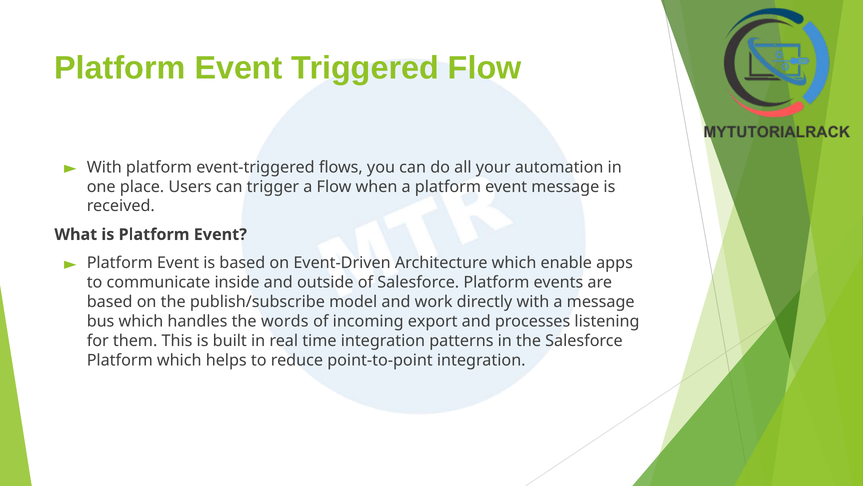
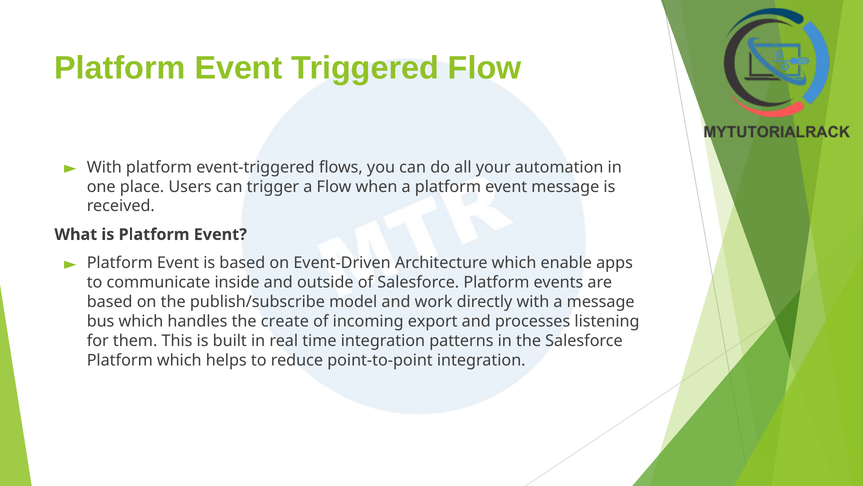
words: words -> create
